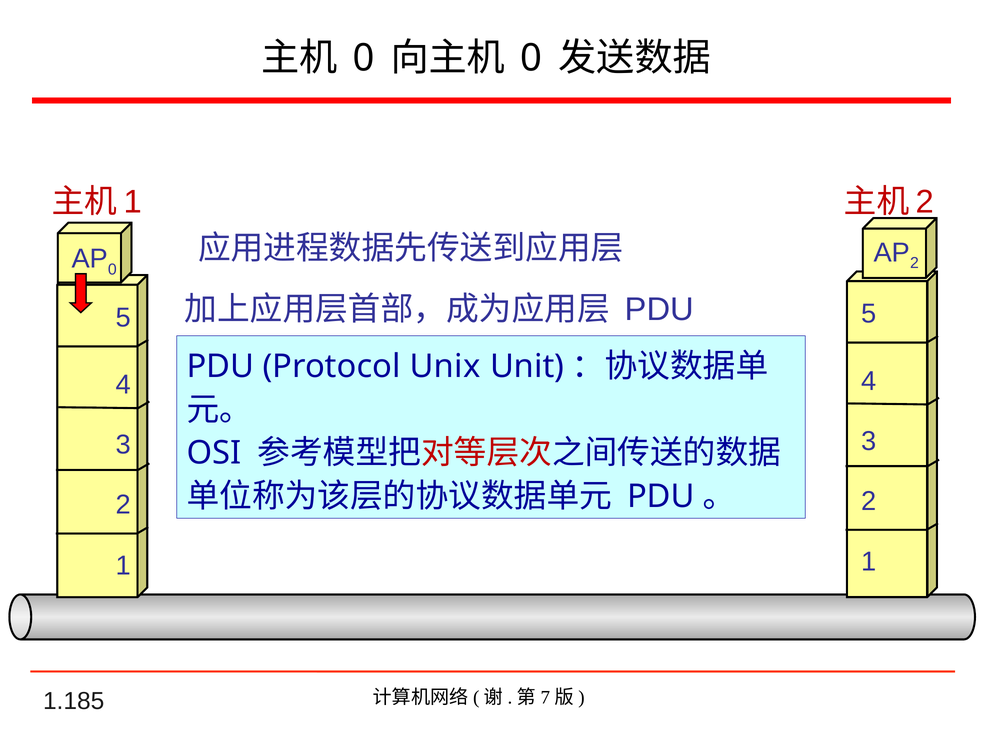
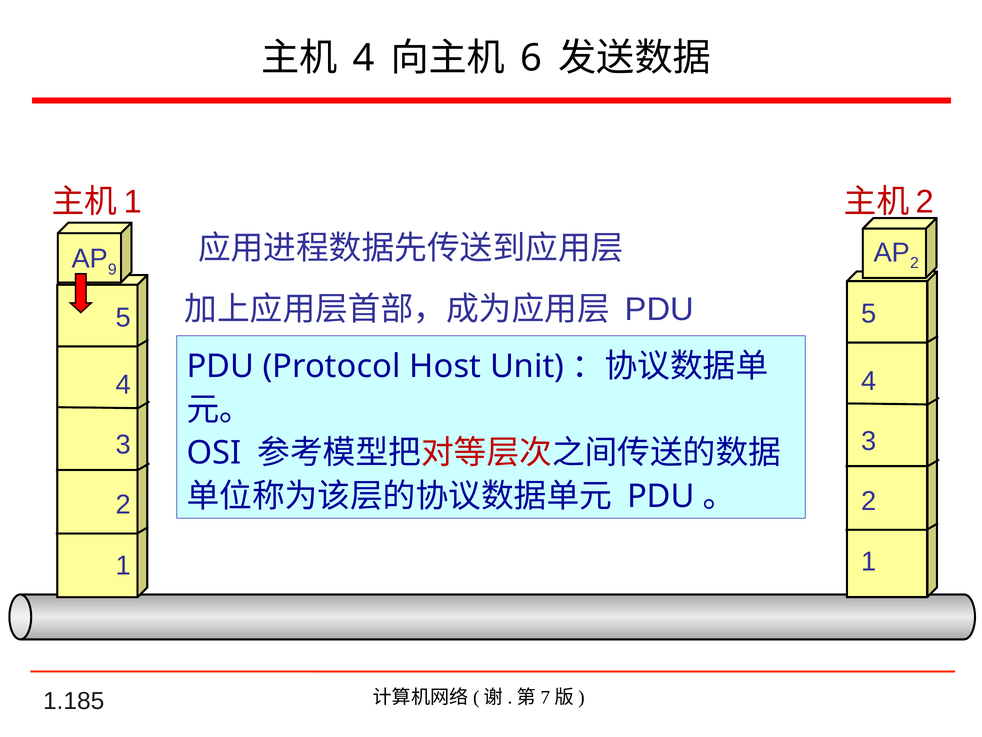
0 at (364, 58): 0 -> 4
0 at (531, 58): 0 -> 6
0 at (112, 269): 0 -> 9
Unix: Unix -> Host
